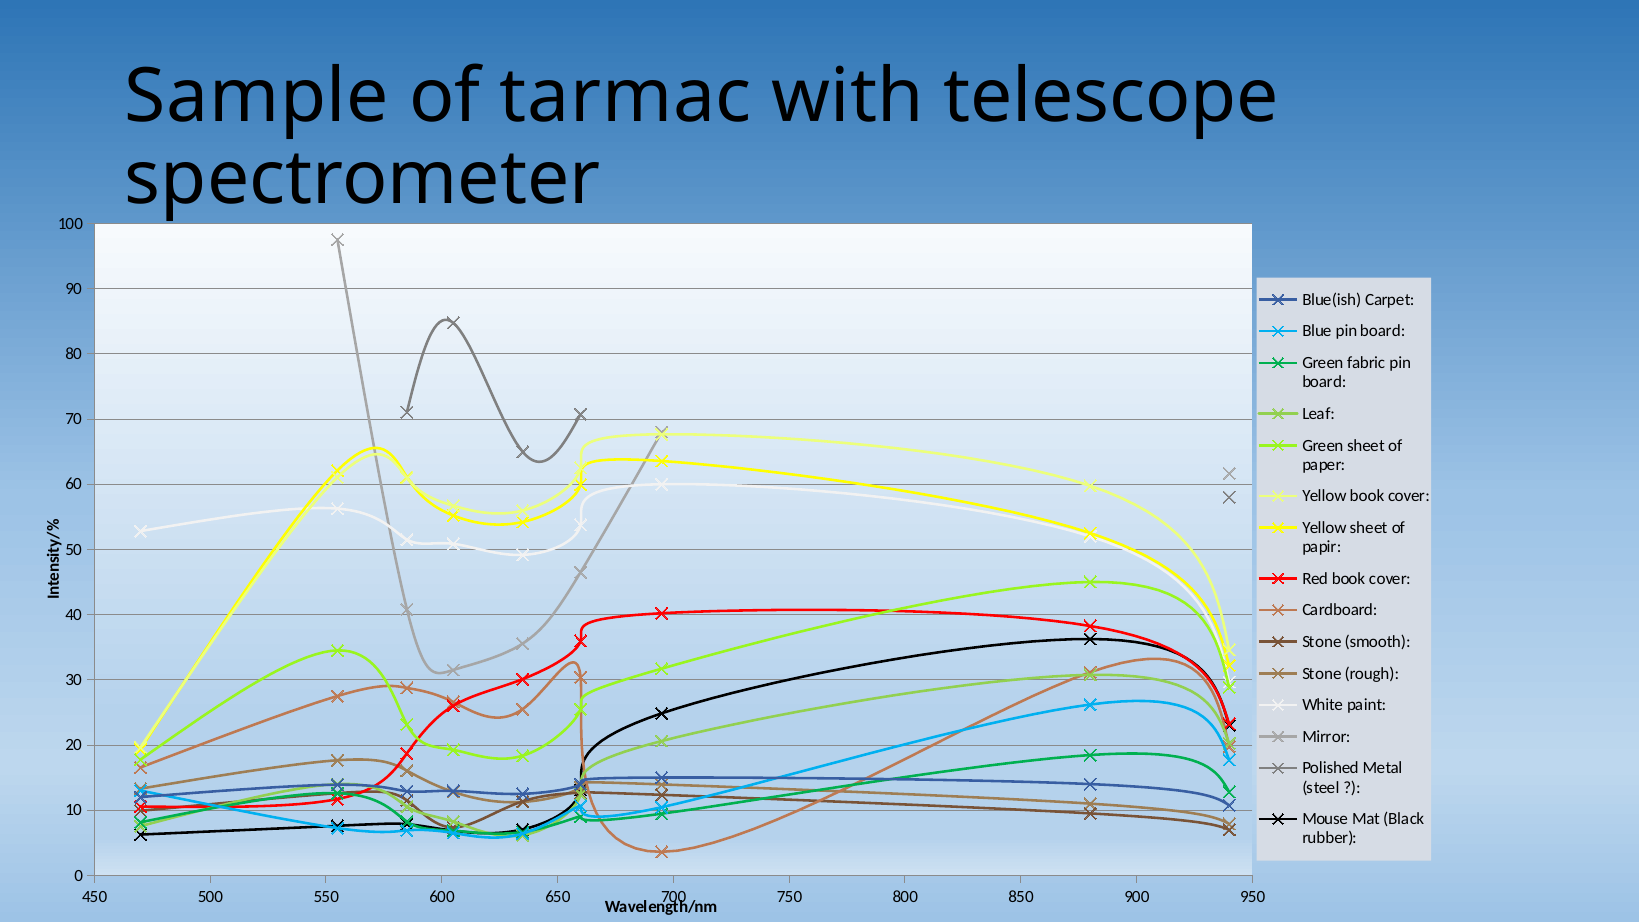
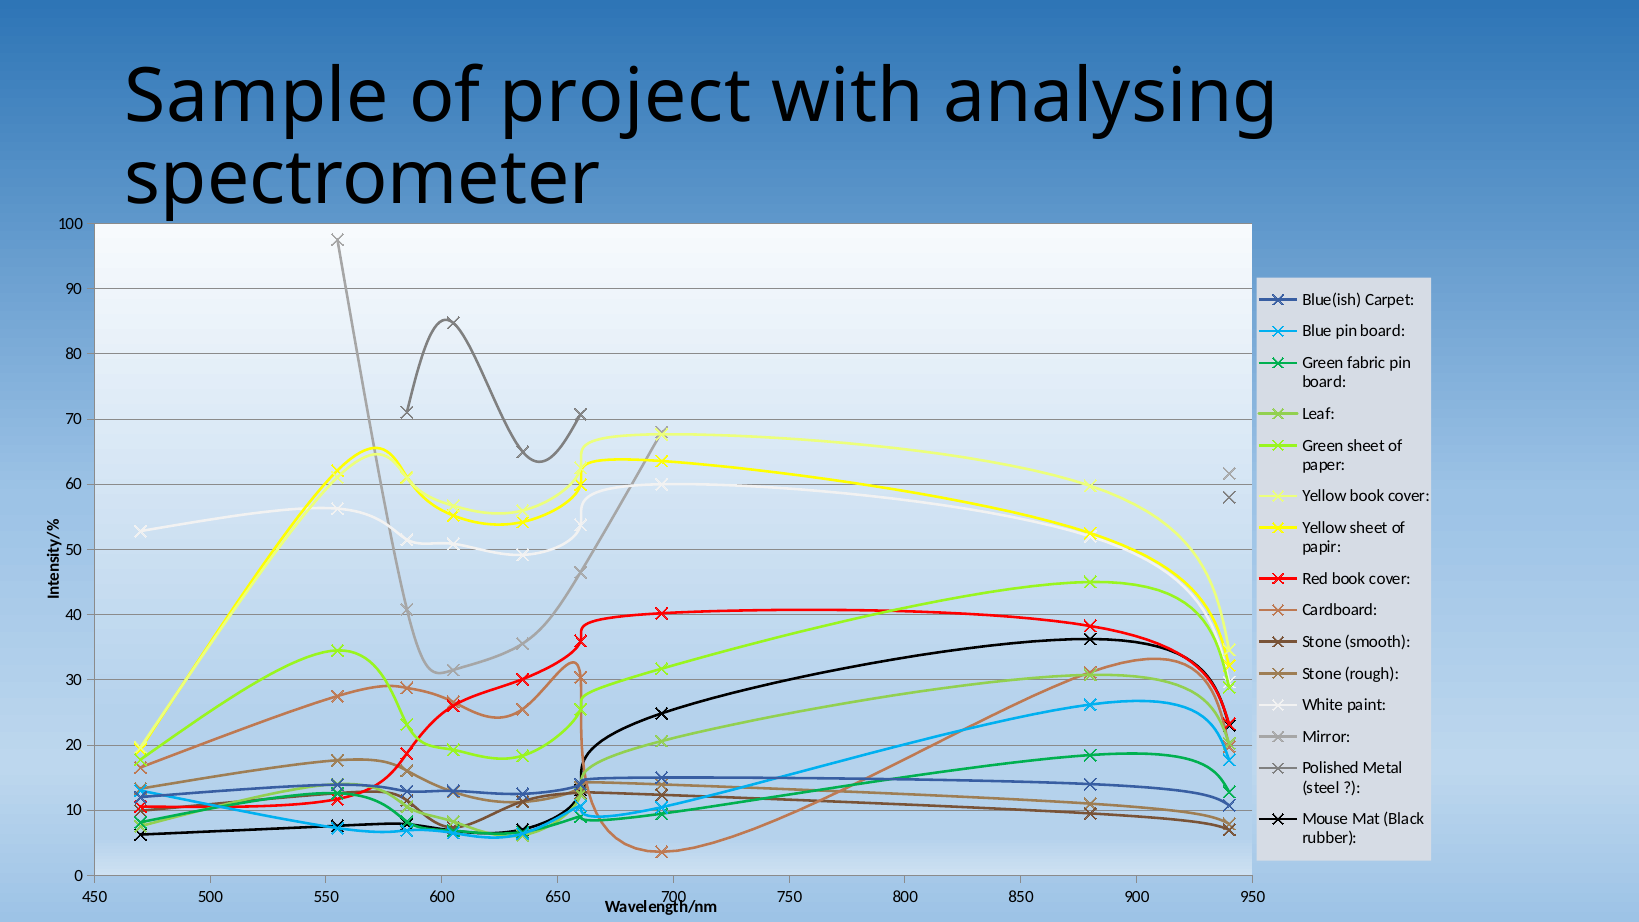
tarmac: tarmac -> project
telescope: telescope -> analysing
